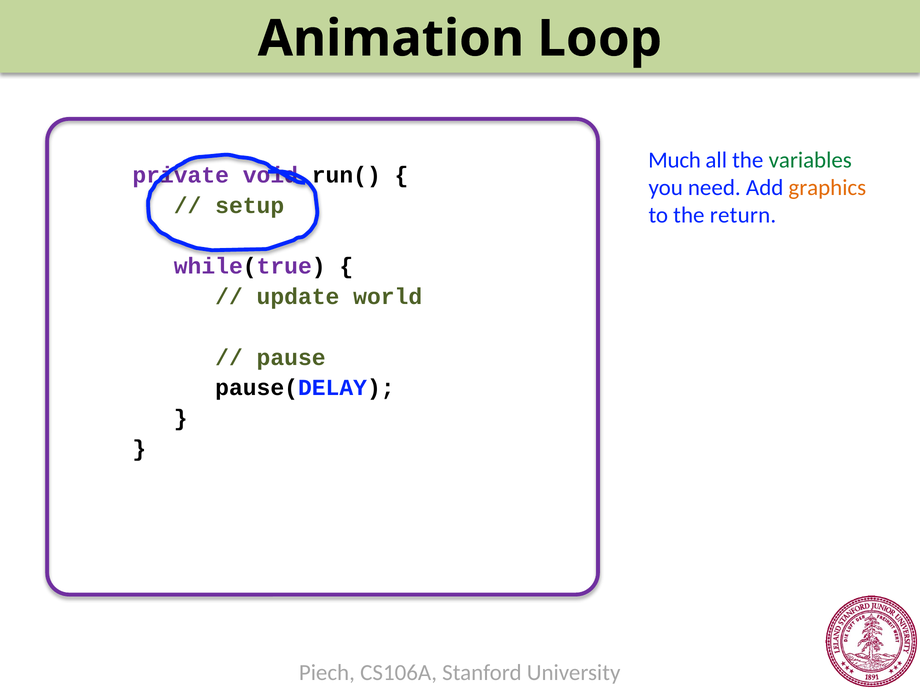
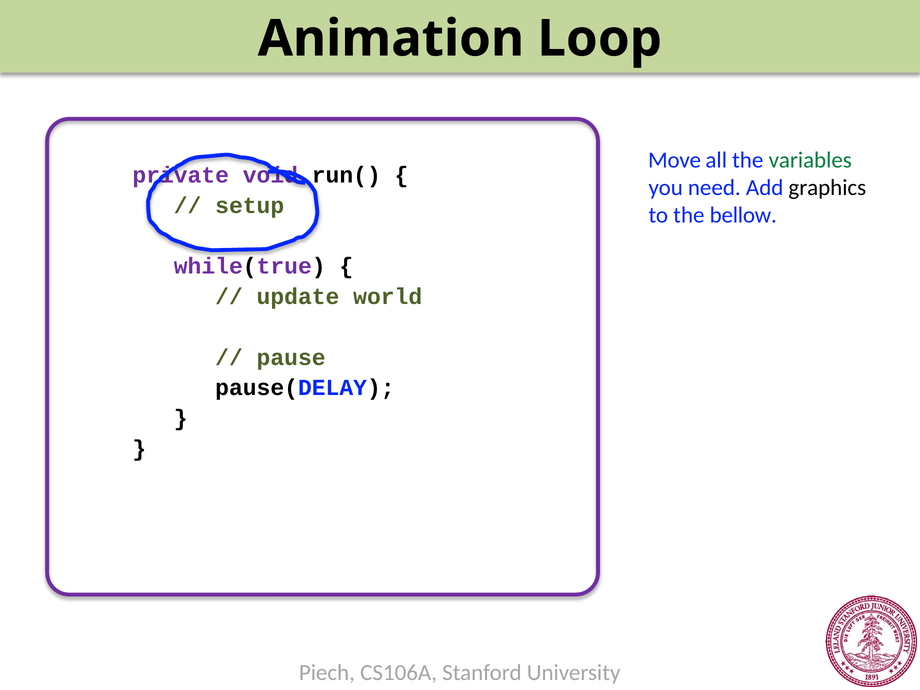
Much: Much -> Move
graphics colour: orange -> black
return: return -> bellow
